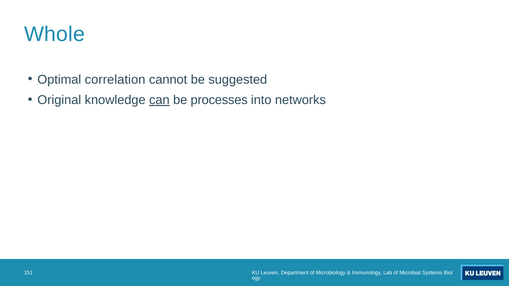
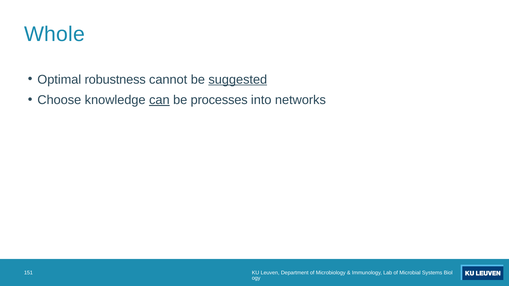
correlation: correlation -> robustness
suggested underline: none -> present
Original: Original -> Choose
